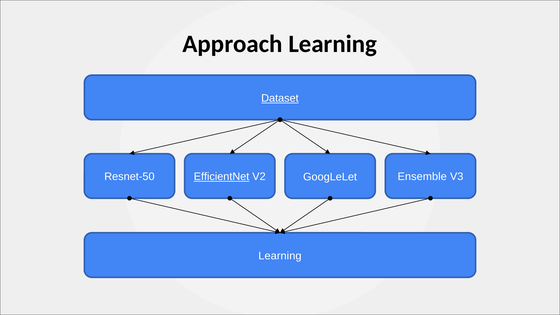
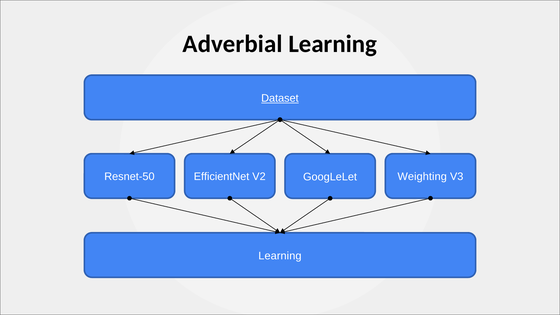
Approach: Approach -> Adverbial
EfficientNet underline: present -> none
Ensemble: Ensemble -> Weighting
